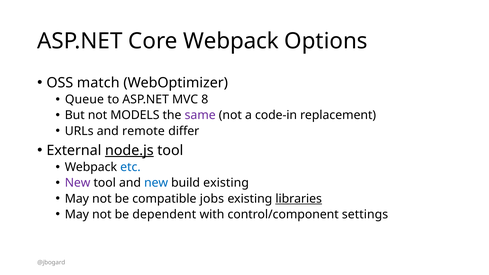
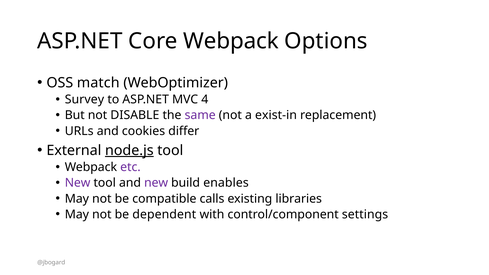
Queue: Queue -> Survey
8: 8 -> 4
MODELS: MODELS -> DISABLE
code-in: code-in -> exist-in
remote: remote -> cookies
etc colour: blue -> purple
new at (156, 183) colour: blue -> purple
build existing: existing -> enables
jobs: jobs -> calls
libraries underline: present -> none
